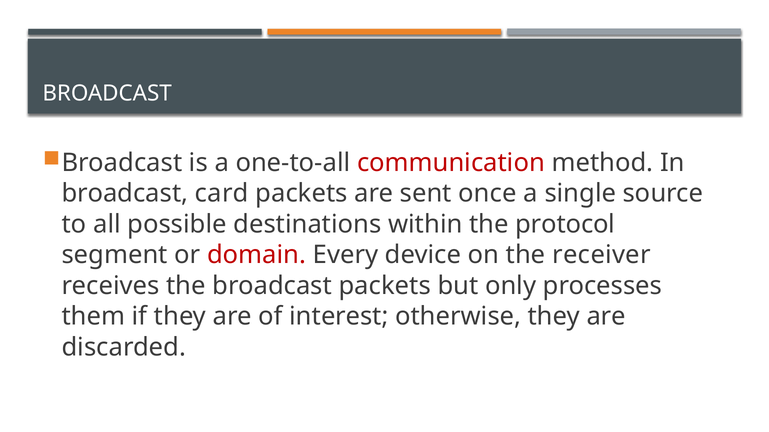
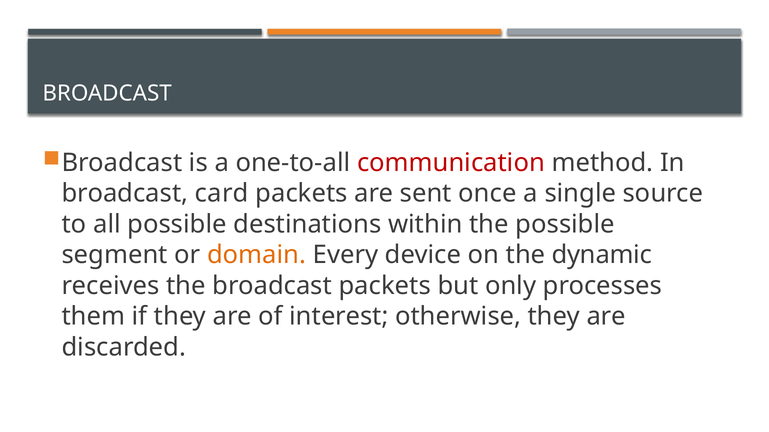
the protocol: protocol -> possible
domain colour: red -> orange
receiver: receiver -> dynamic
